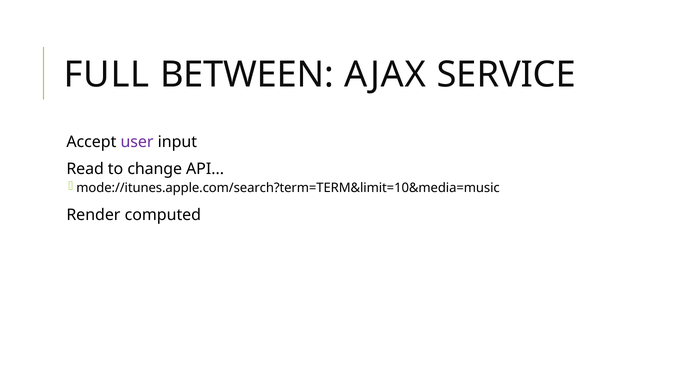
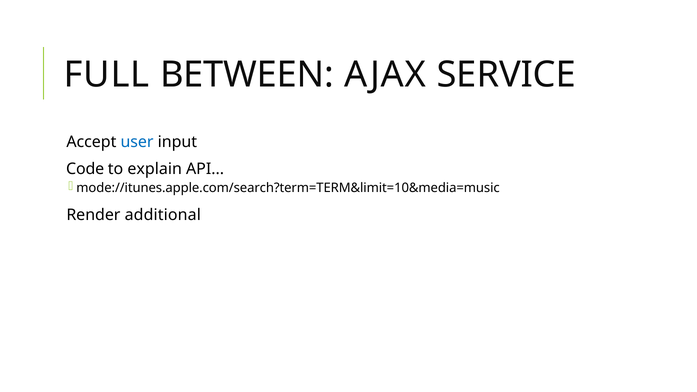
user colour: purple -> blue
Read: Read -> Code
change: change -> explain
computed: computed -> additional
